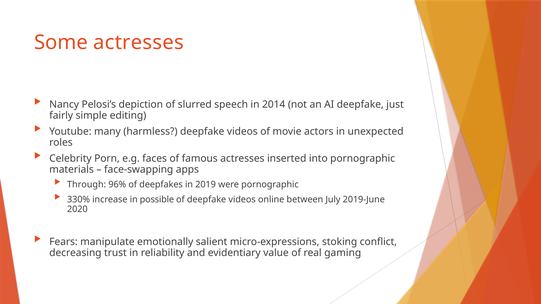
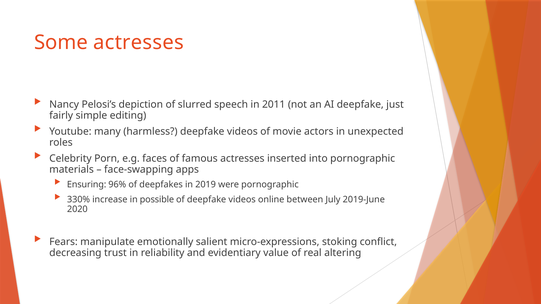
2014: 2014 -> 2011
Through: Through -> Ensuring
gaming: gaming -> altering
